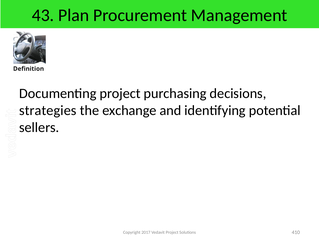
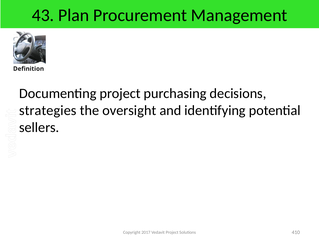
exchange: exchange -> oversight
